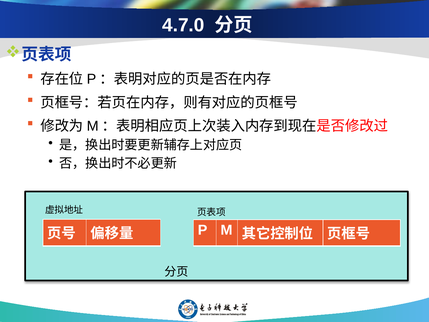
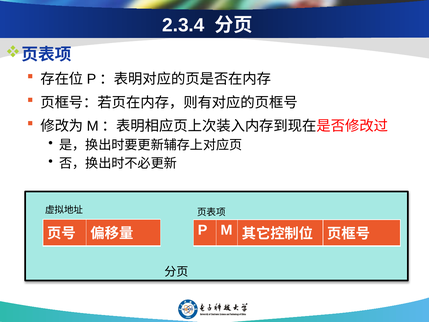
4.7.0: 4.7.0 -> 2.3.4
